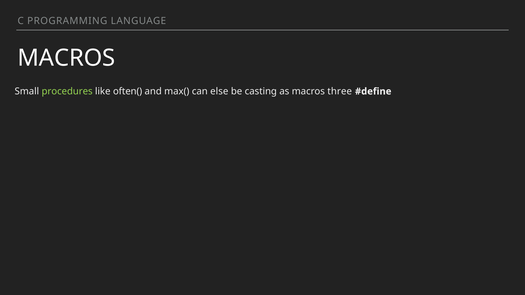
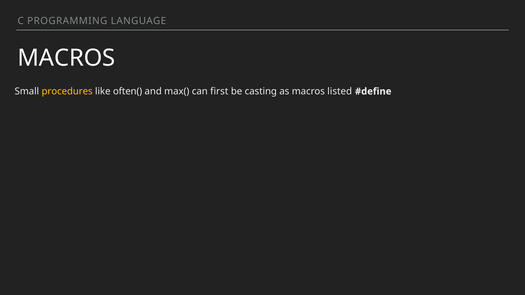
procedures colour: light green -> yellow
else: else -> first
three: three -> listed
